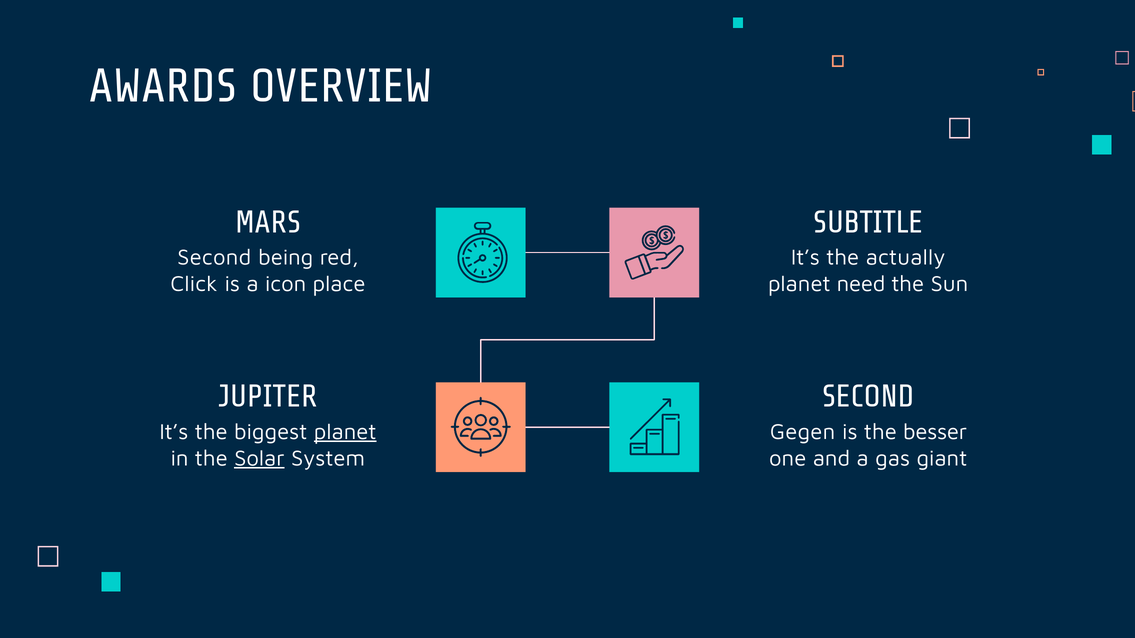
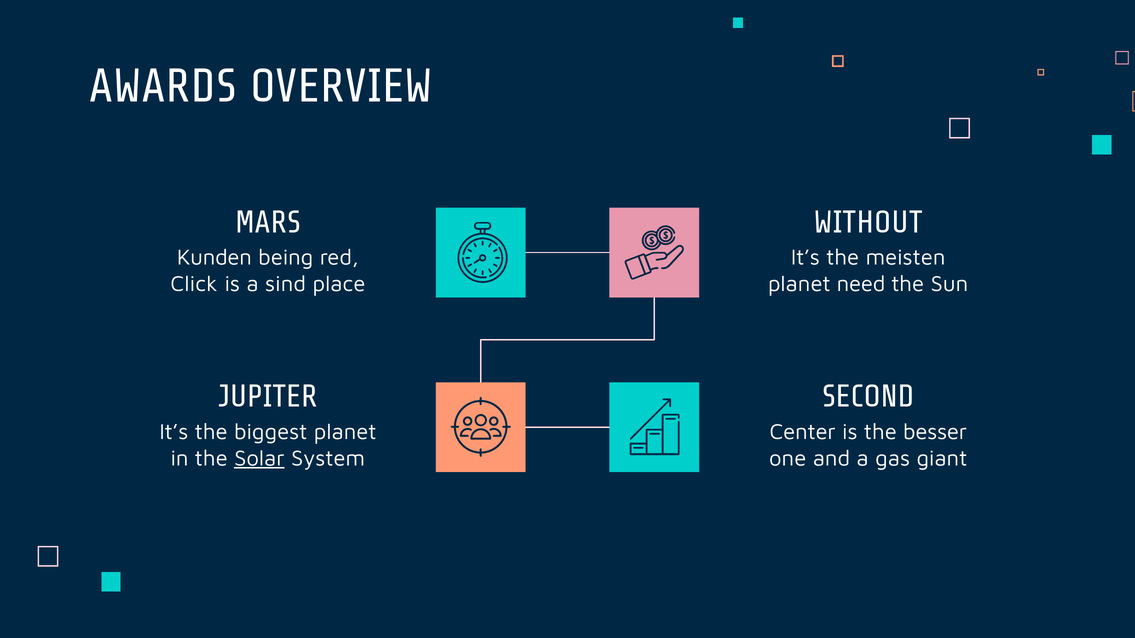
SUBTITLE: SUBTITLE -> WITHOUT
Second at (214, 258): Second -> Kunden
actually: actually -> meisten
icon: icon -> sind
planet at (345, 432) underline: present -> none
Gegen: Gegen -> Center
